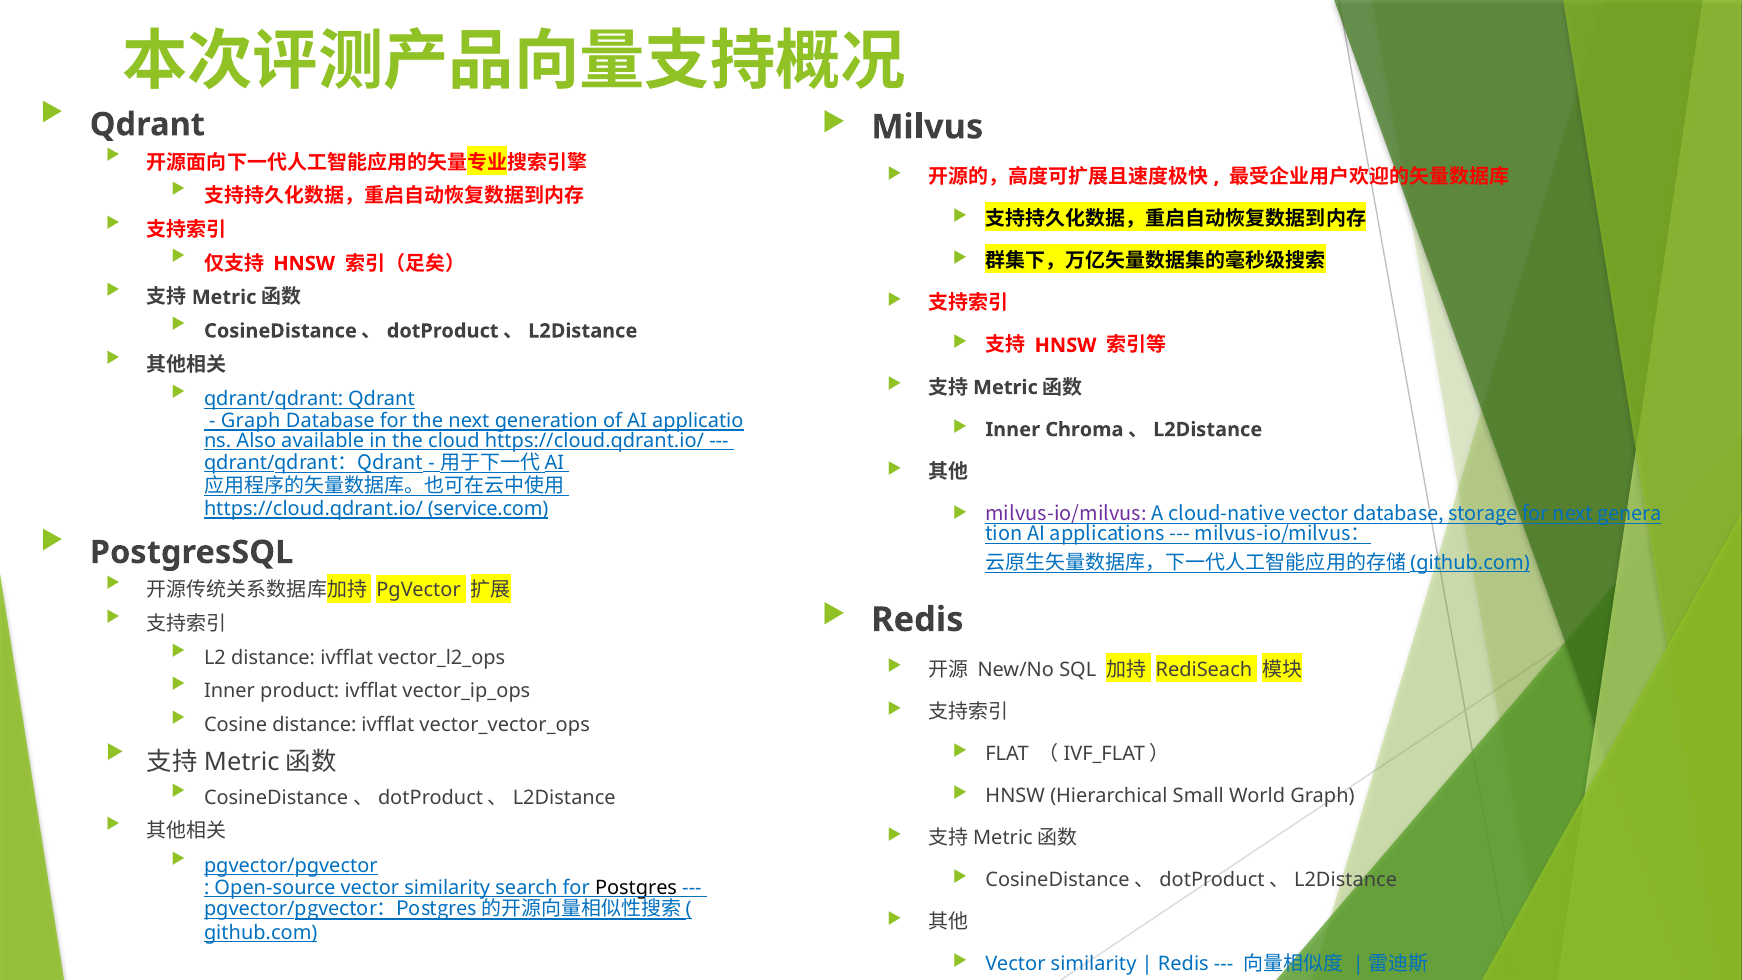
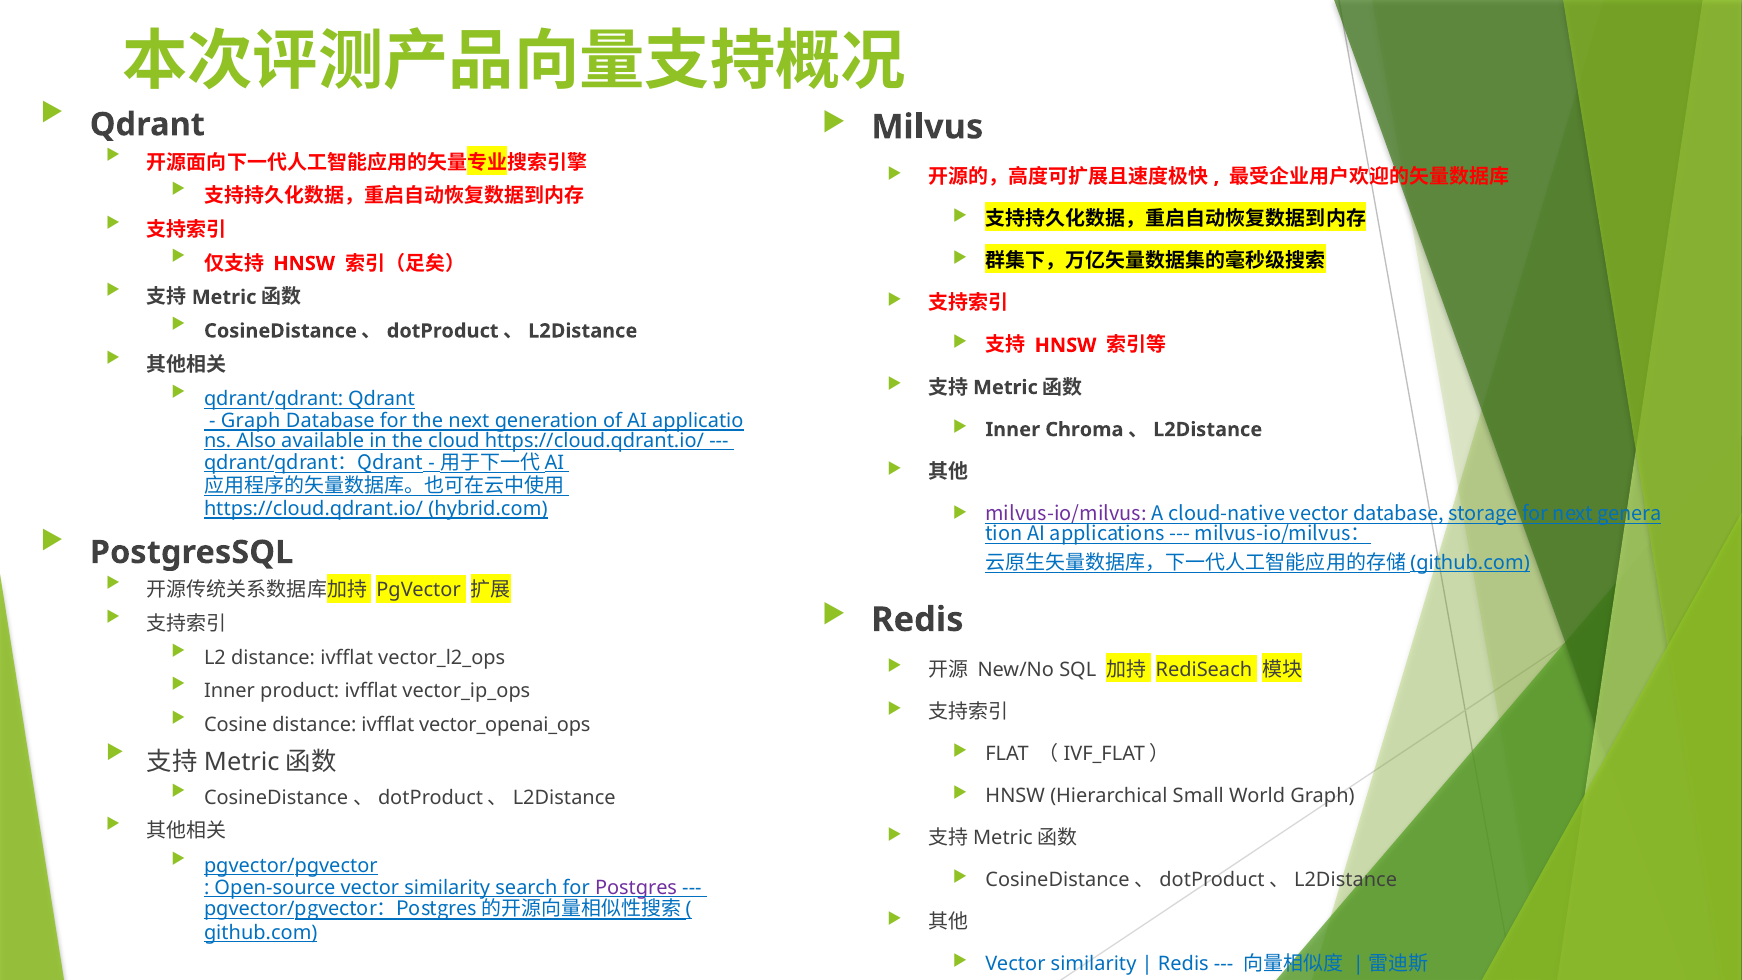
service.com: service.com -> hybrid.com
vector_vector_ops: vector_vector_ops -> vector_openai_ops
Postgres colour: black -> purple
